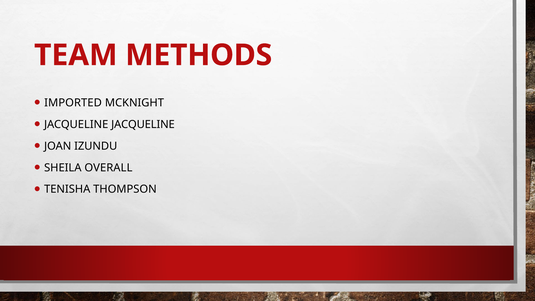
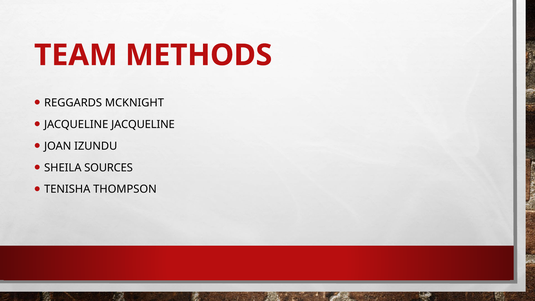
IMPORTED: IMPORTED -> REGGARDS
OVERALL: OVERALL -> SOURCES
